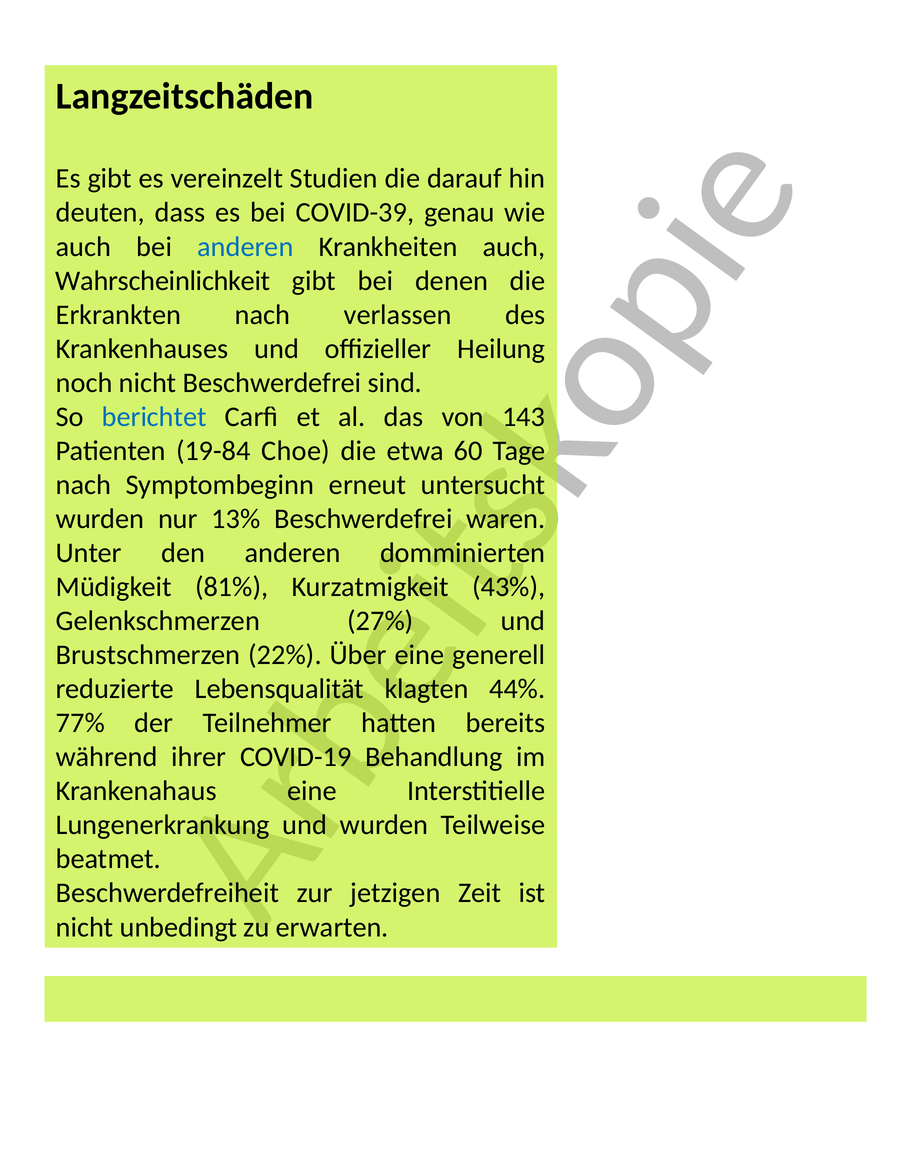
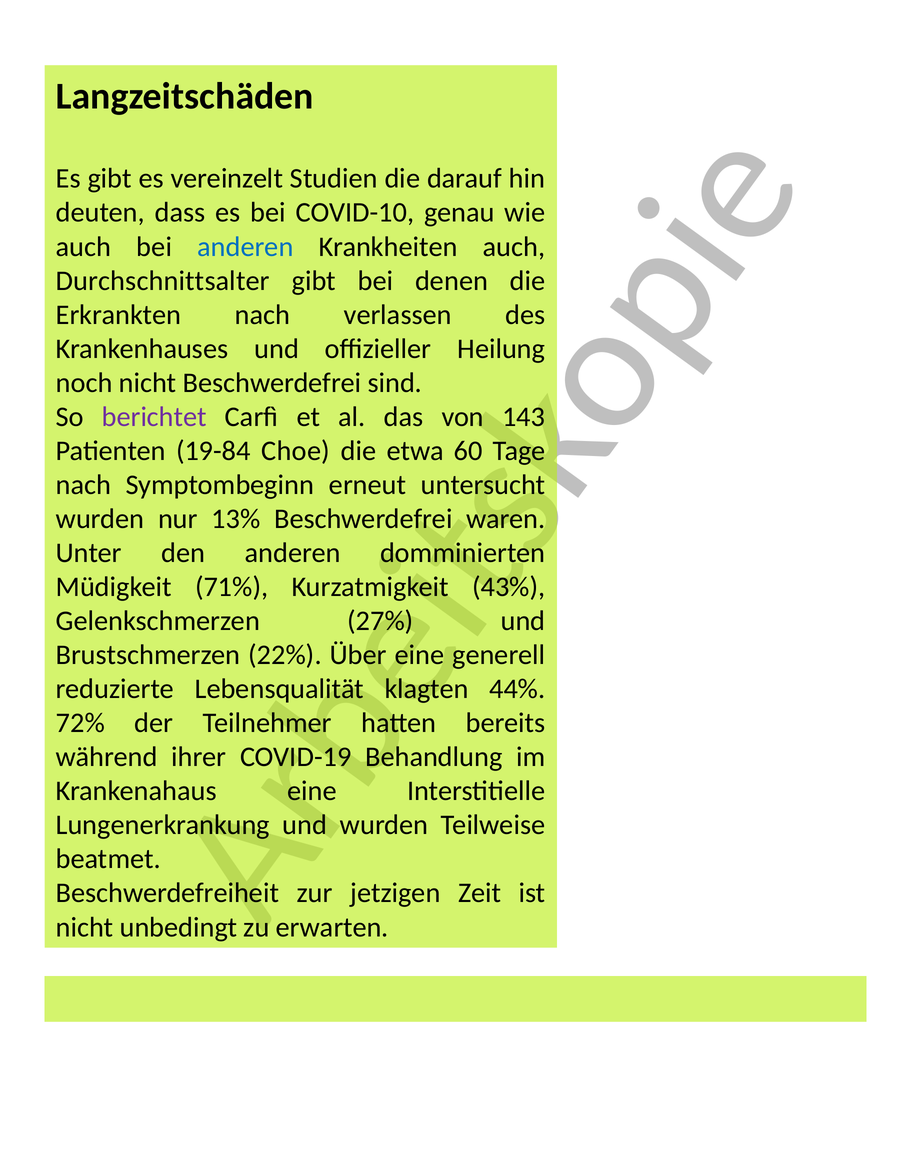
COVID-39: COVID-39 -> COVID-10
Wahrscheinlichkeit: Wahrscheinlichkeit -> Durchschnittsalter
berichtet colour: blue -> purple
81%: 81% -> 71%
77%: 77% -> 72%
